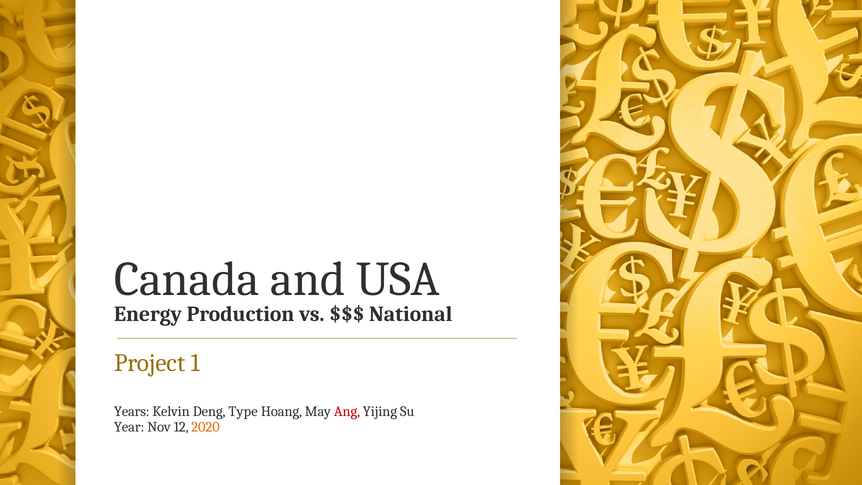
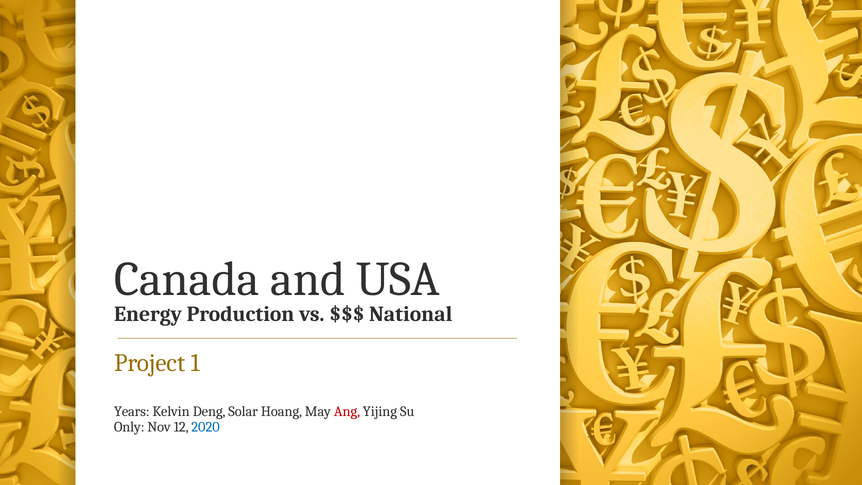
Type: Type -> Solar
Year: Year -> Only
2020 colour: orange -> blue
